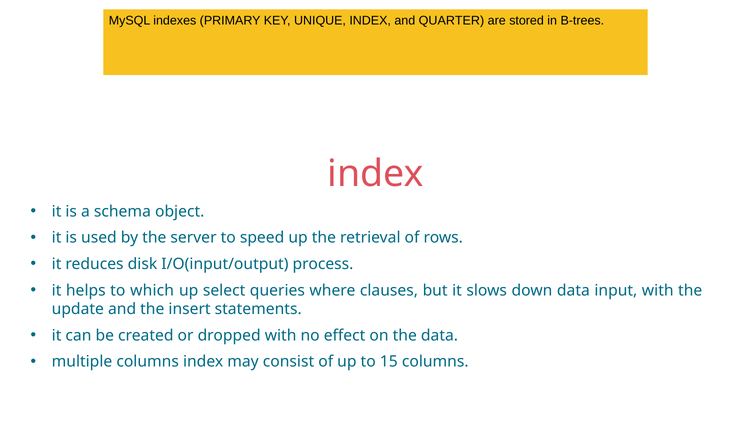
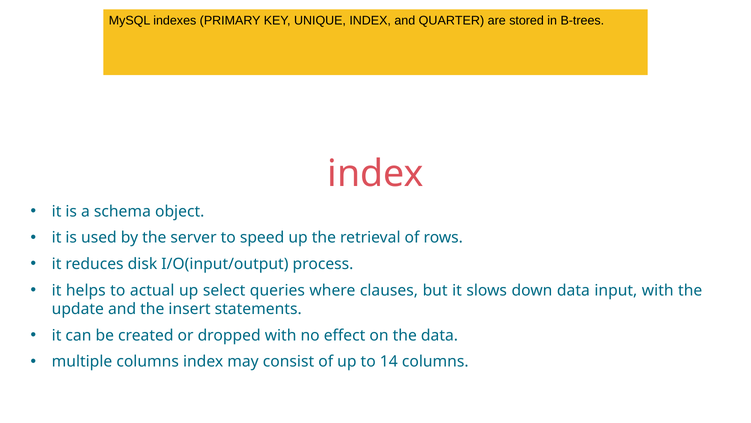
which: which -> actual
15: 15 -> 14
